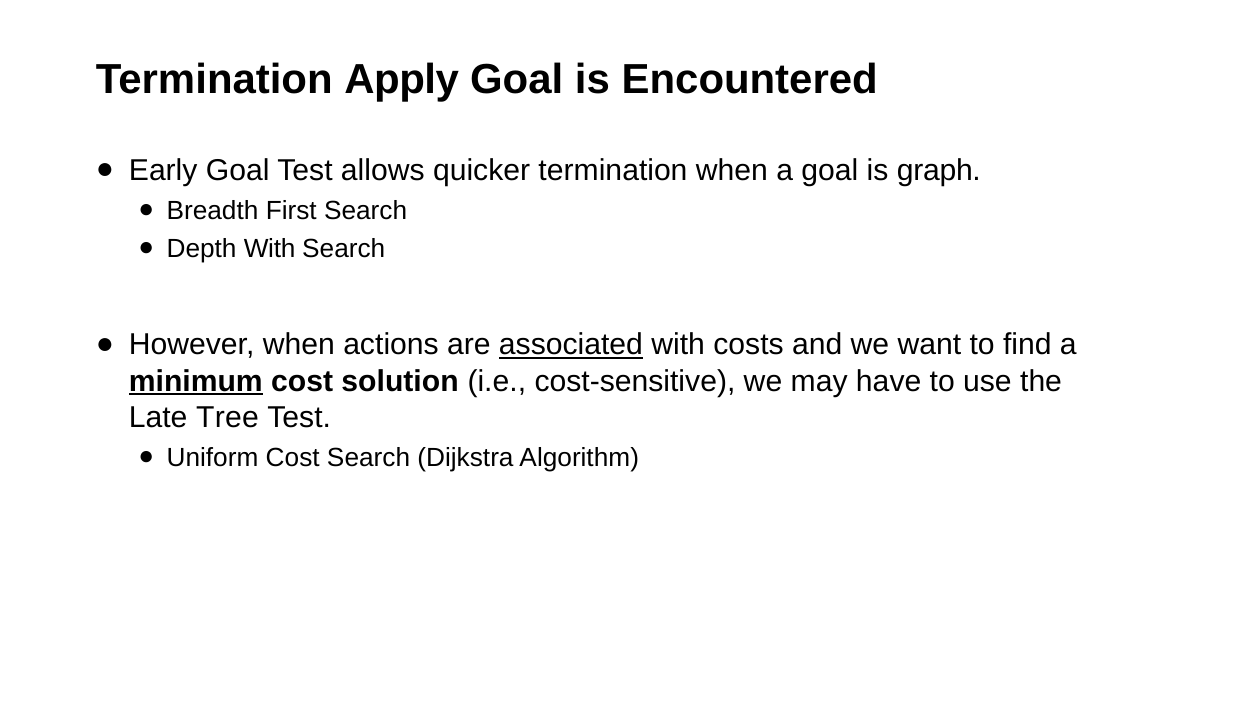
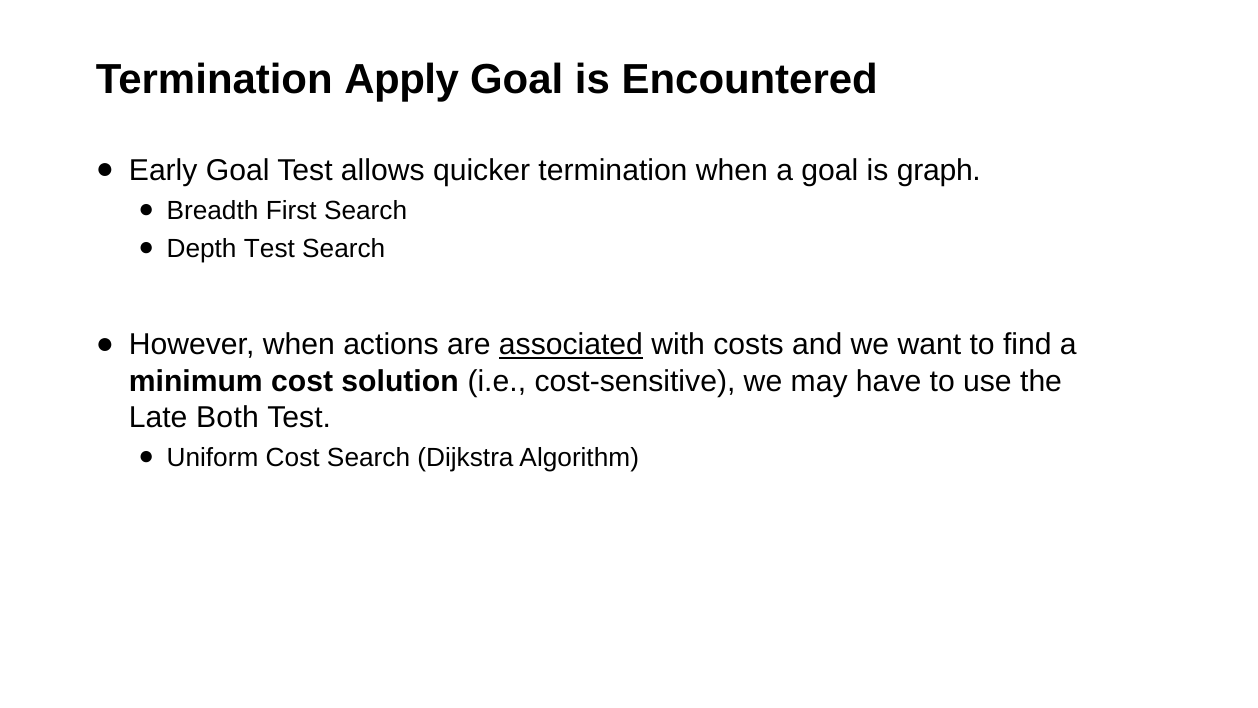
Depth With: With -> Test
minimum underline: present -> none
Tree: Tree -> Both
